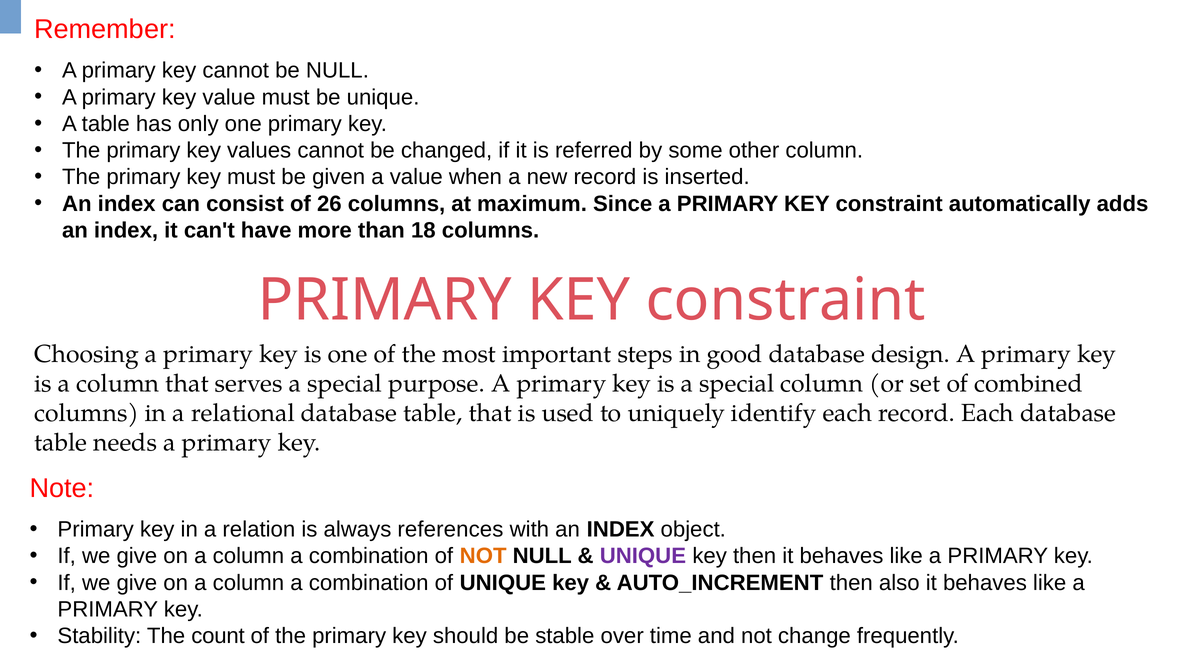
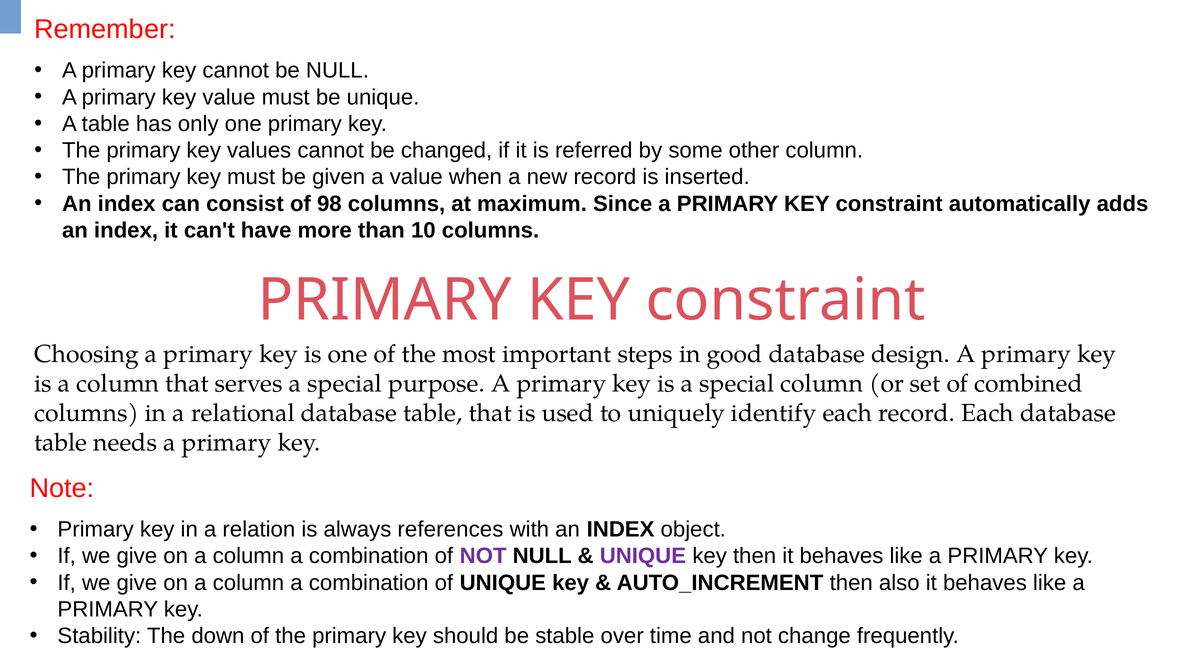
26: 26 -> 98
18: 18 -> 10
NOT at (483, 556) colour: orange -> purple
count: count -> down
